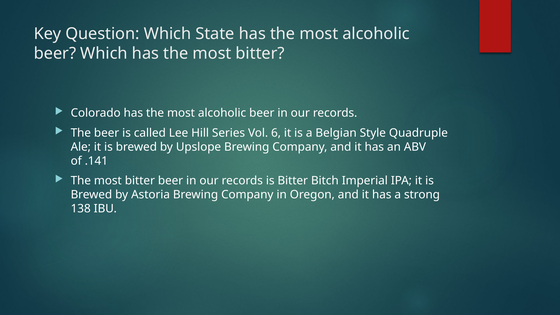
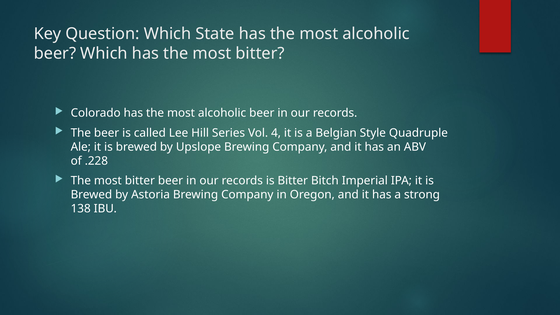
6: 6 -> 4
.141: .141 -> .228
